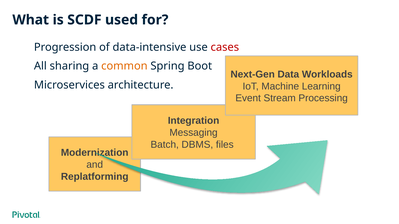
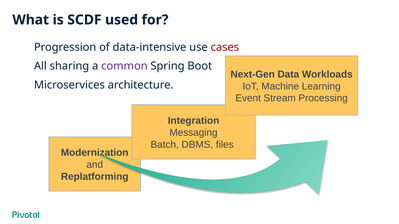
common colour: orange -> purple
